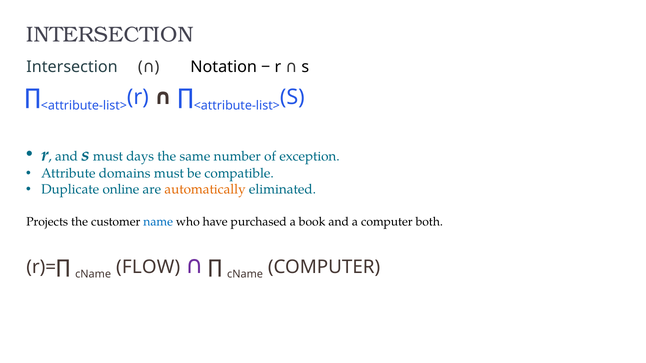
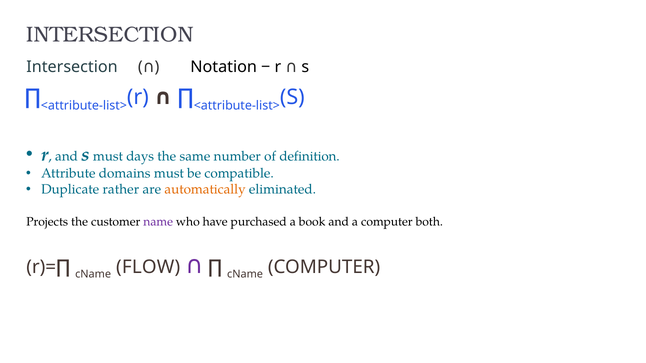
exception: exception -> definition
online: online -> rather
name colour: blue -> purple
